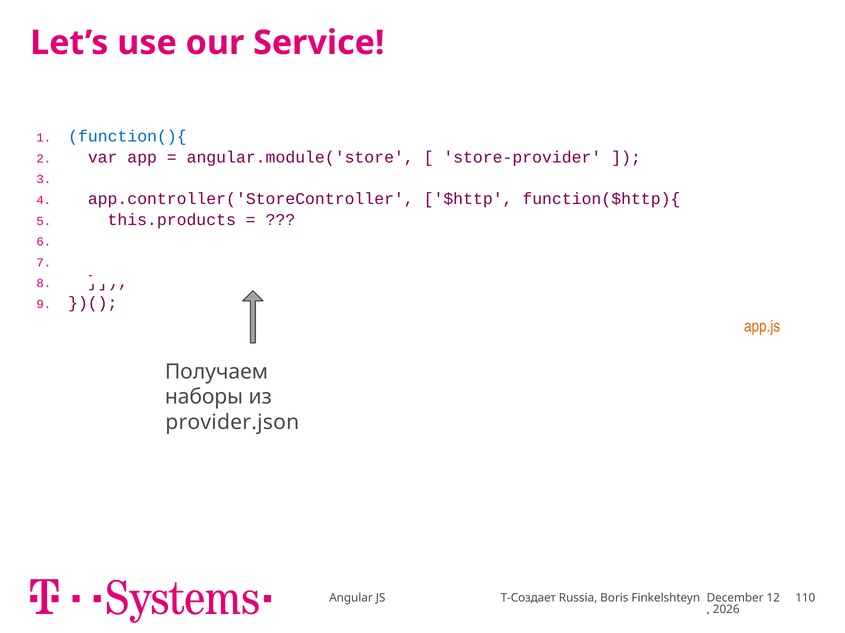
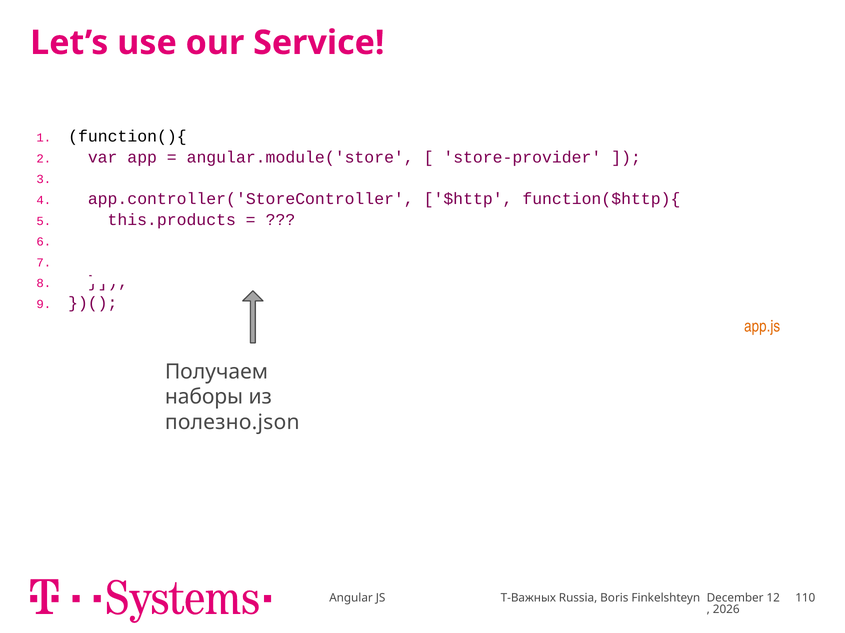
function(){ colour: blue -> black
provider.json: provider.json -> полезно.json
T-Создает: T-Создает -> T-Важных
